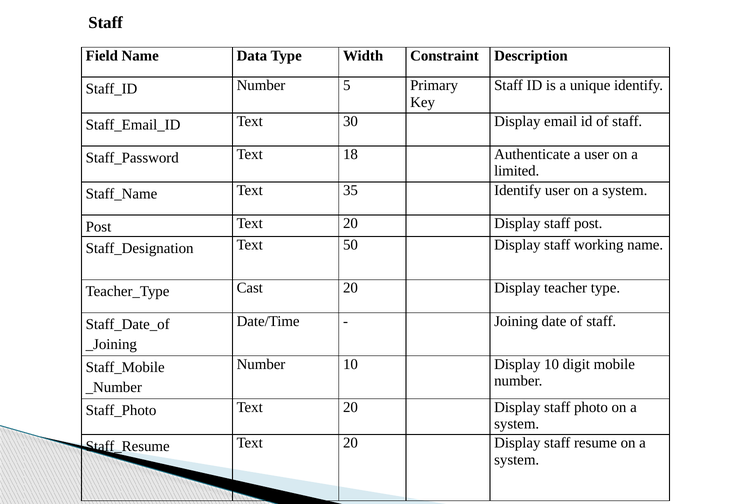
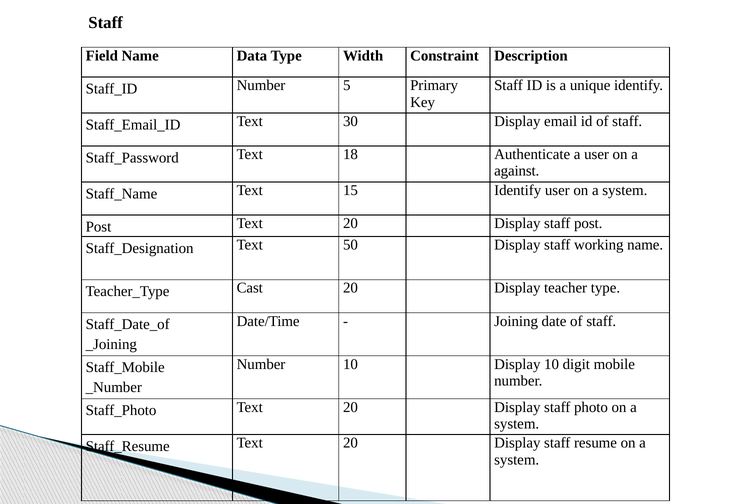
limited: limited -> against
35: 35 -> 15
